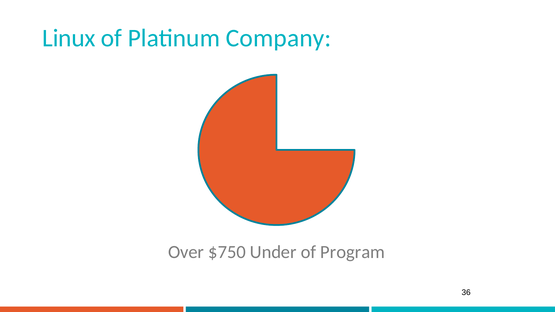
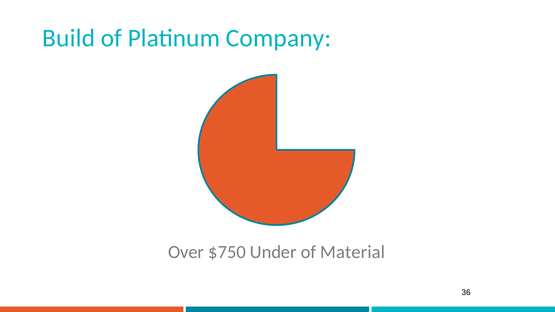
Linux: Linux -> Build
Program: Program -> Material
